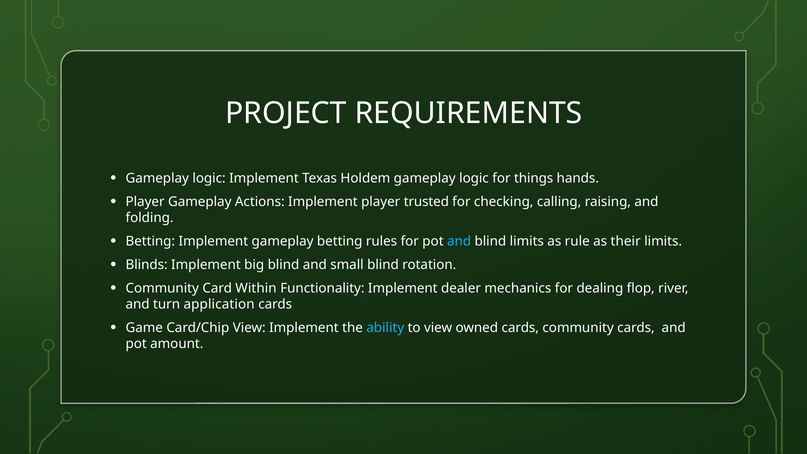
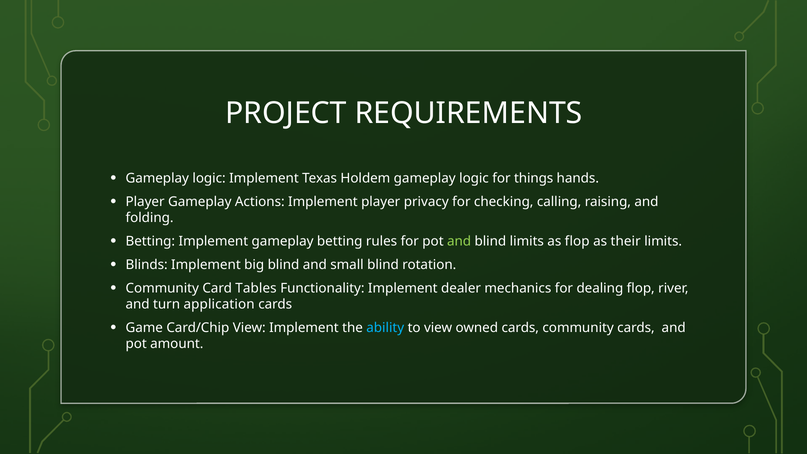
trusted: trusted -> privacy
and at (459, 241) colour: light blue -> light green
as rule: rule -> flop
Within: Within -> Tables
